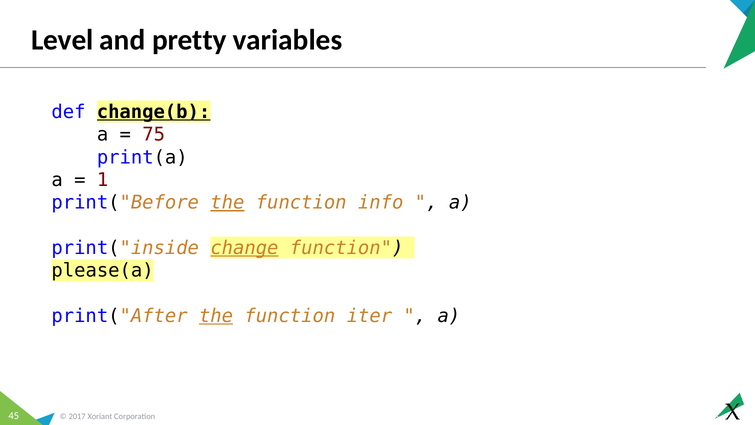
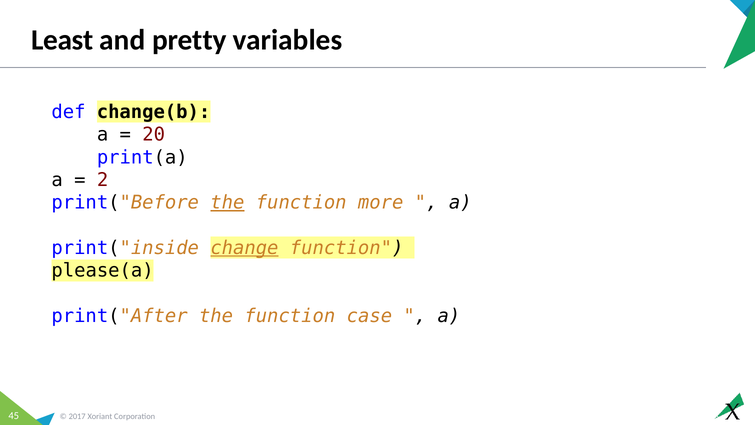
Level: Level -> Least
change(b underline: present -> none
75: 75 -> 20
1: 1 -> 2
info: info -> more
the at (216, 316) underline: present -> none
iter: iter -> case
